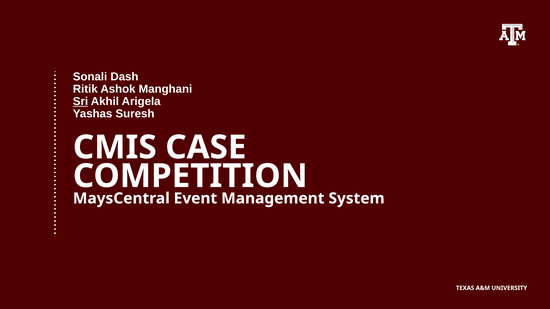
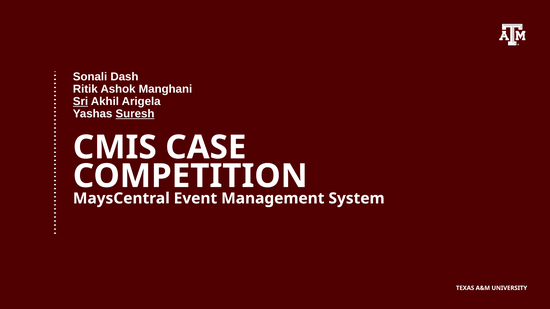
Suresh underline: none -> present
